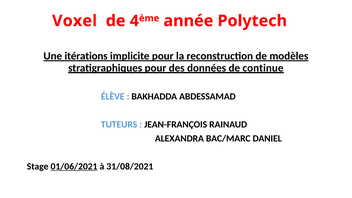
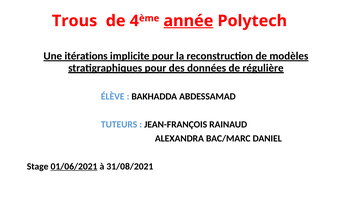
Voxel: Voxel -> Trous
année underline: none -> present
continue: continue -> régulière
